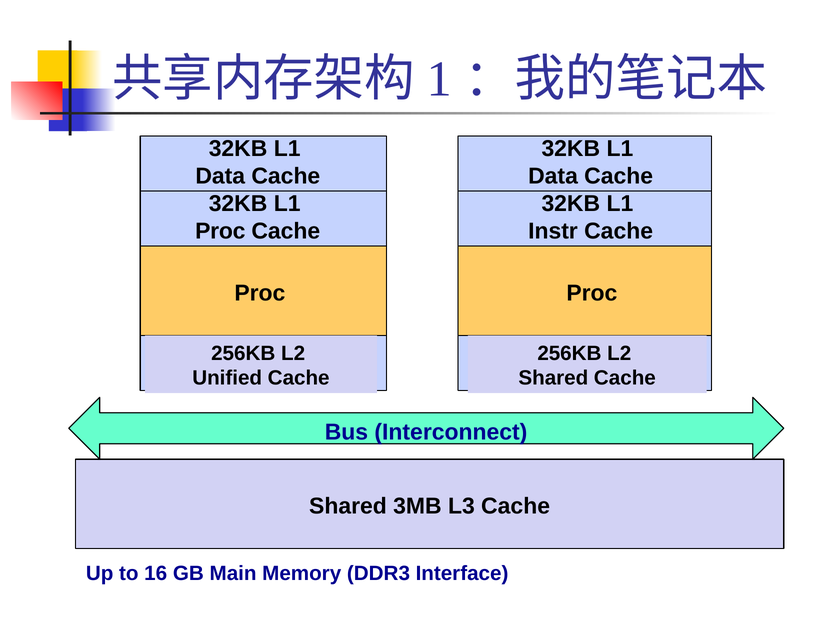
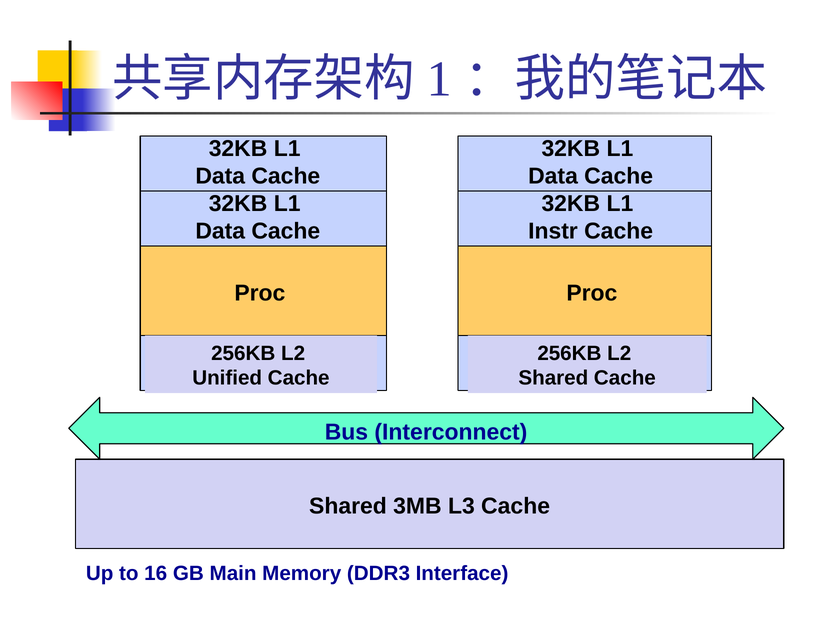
Proc at (220, 231): Proc -> Data
